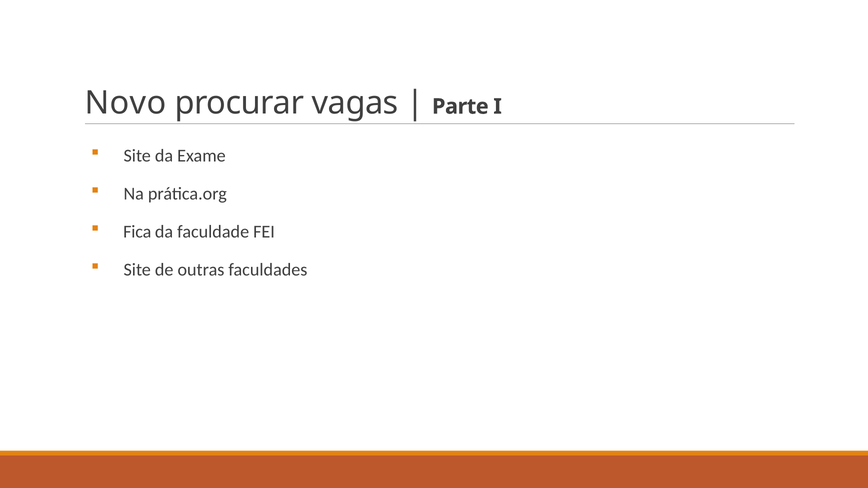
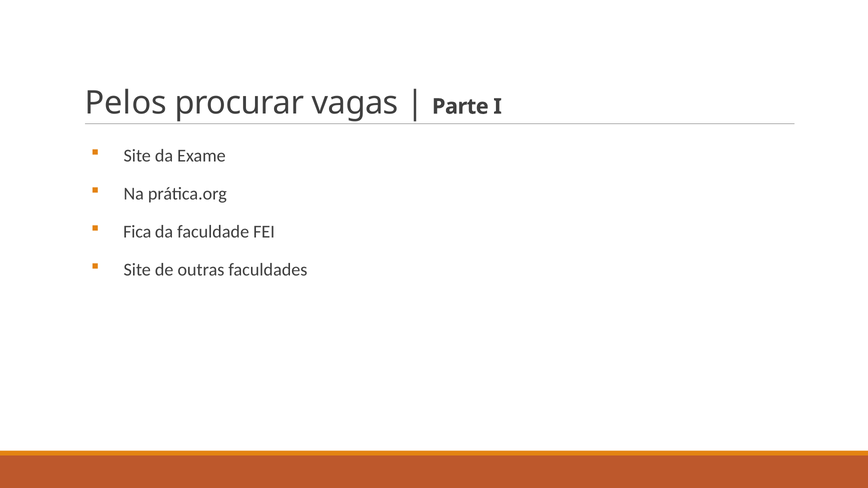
Novo: Novo -> Pelos
